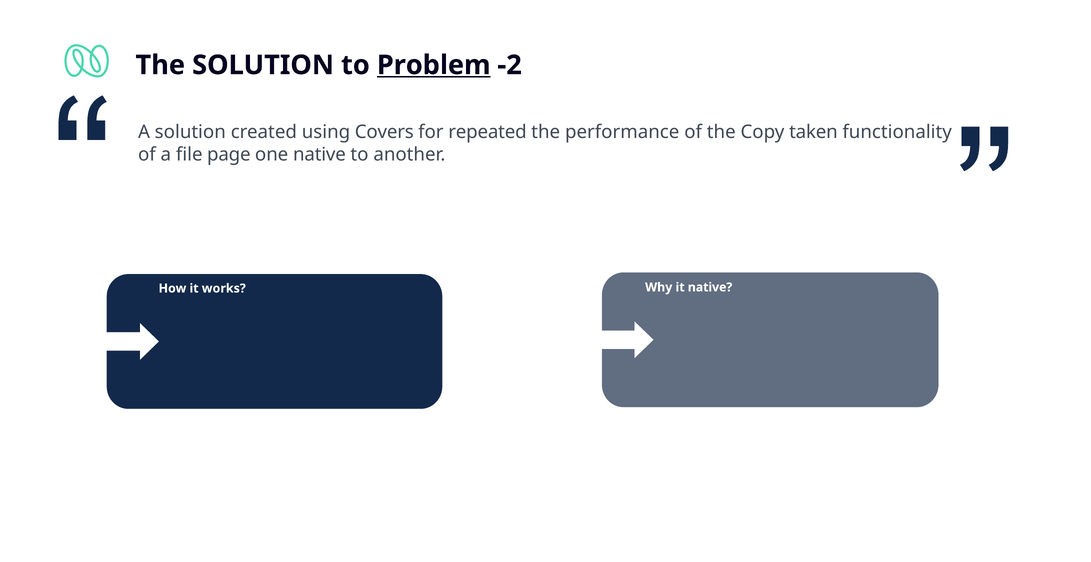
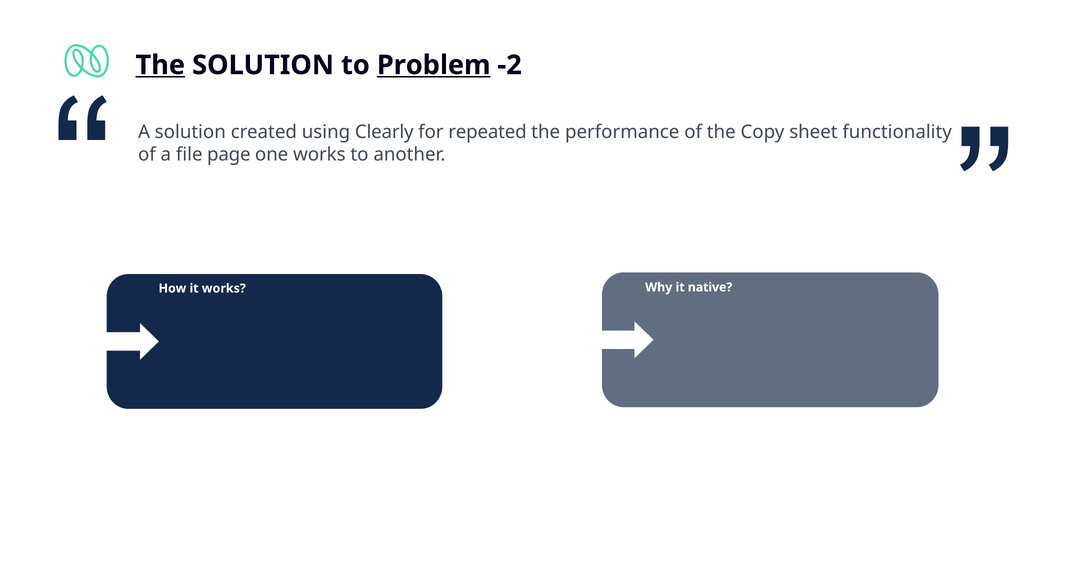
The at (160, 65) underline: none -> present
Covers: Covers -> Clearly
taken: taken -> sheet
one native: native -> works
